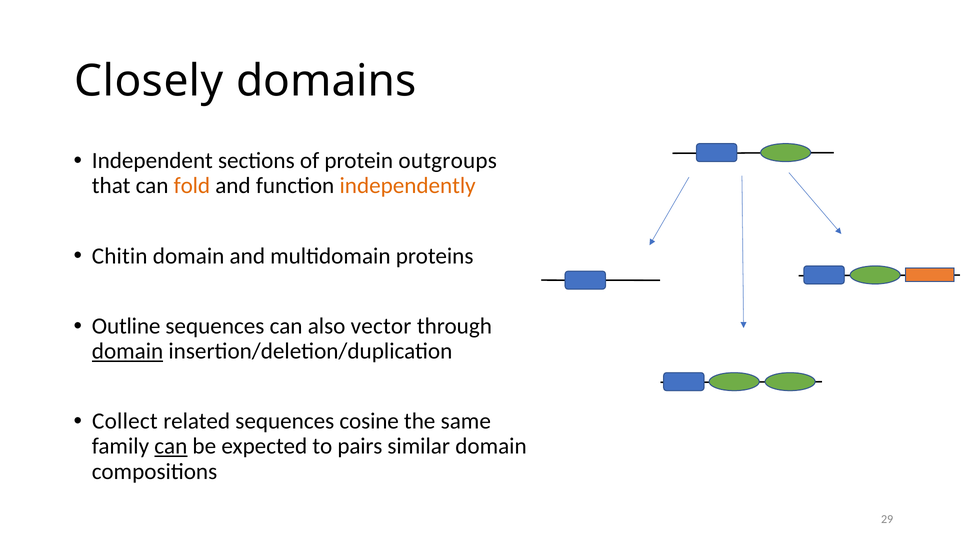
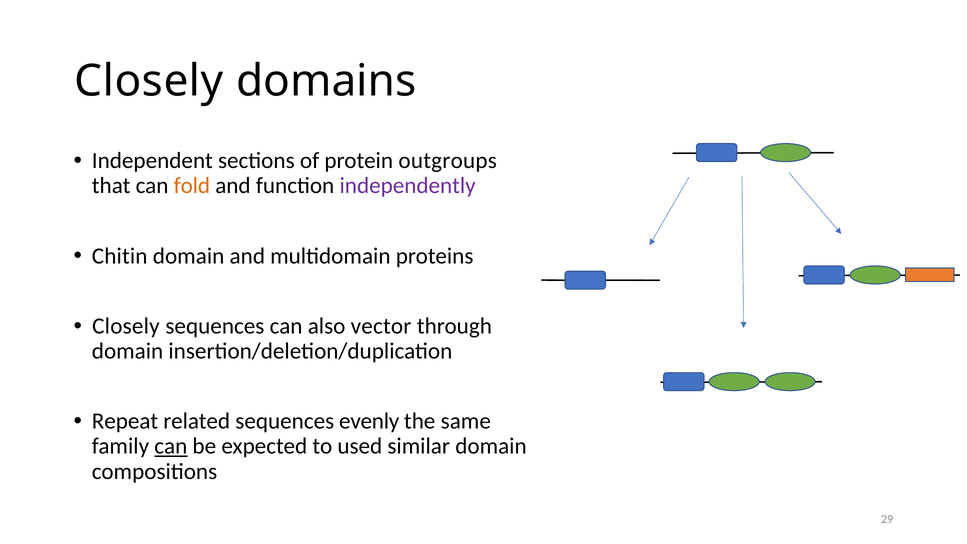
independently colour: orange -> purple
Outline at (126, 326): Outline -> Closely
domain at (128, 351) underline: present -> none
Collect: Collect -> Repeat
cosine: cosine -> evenly
pairs: pairs -> used
